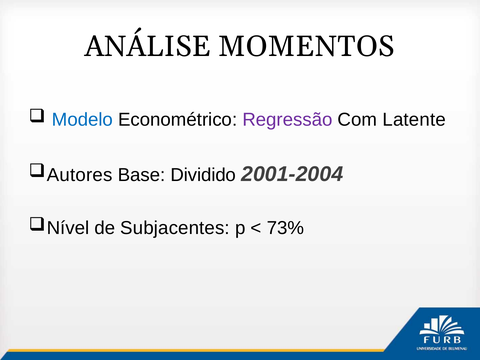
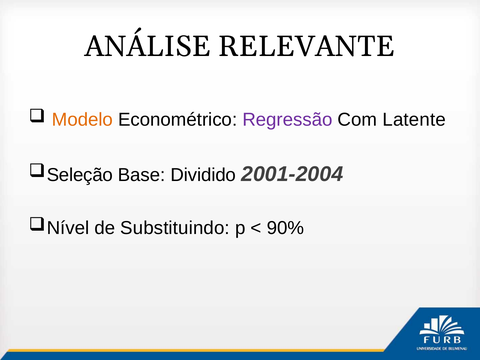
MOMENTOS: MOMENTOS -> RELEVANTE
Modelo colour: blue -> orange
Autores: Autores -> Seleção
Subjacentes: Subjacentes -> Substituindo
73%: 73% -> 90%
